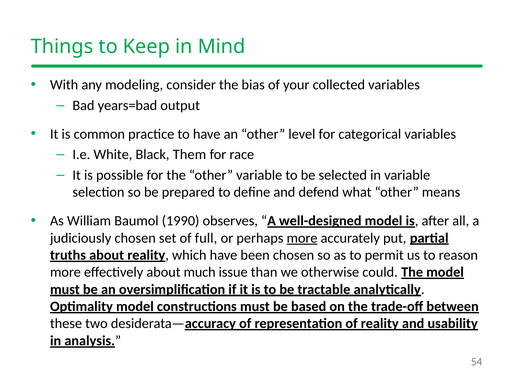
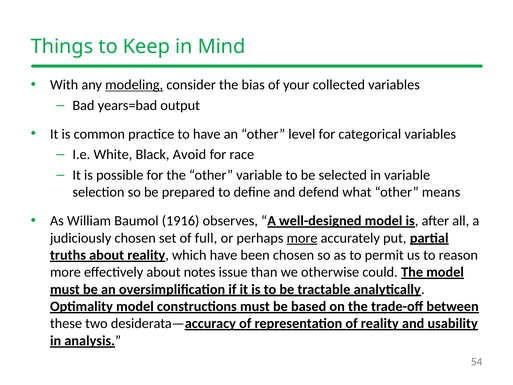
modeling underline: none -> present
Them: Them -> Avoid
1990: 1990 -> 1916
much: much -> notes
